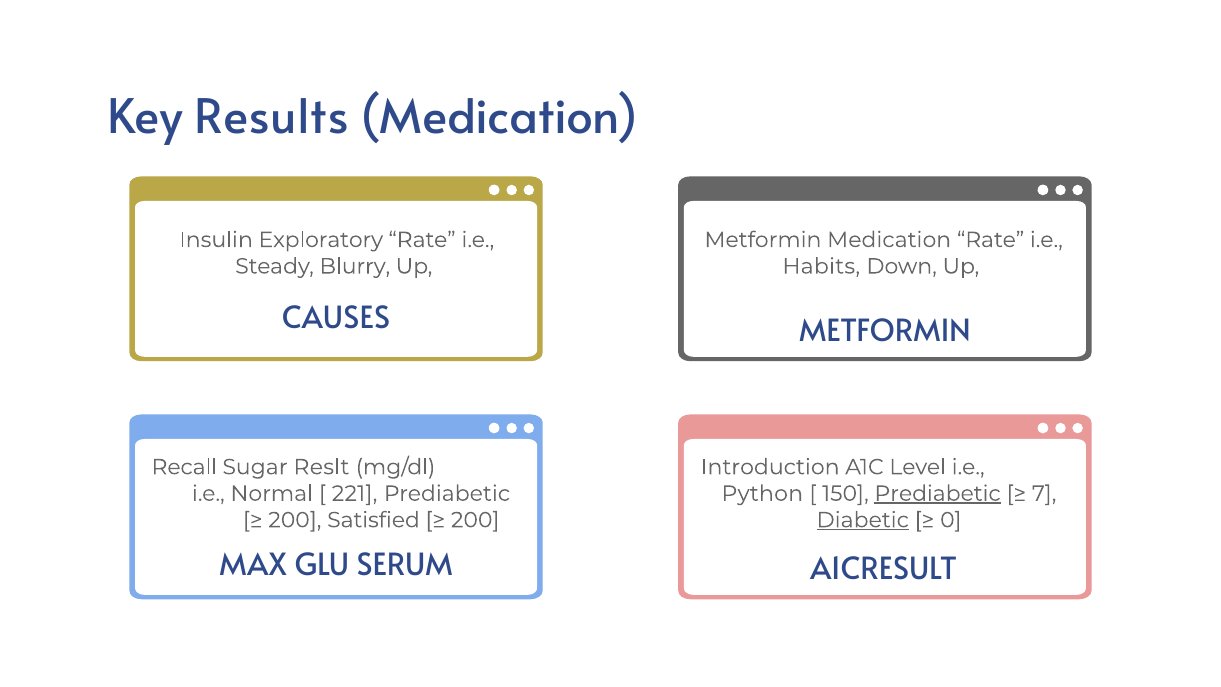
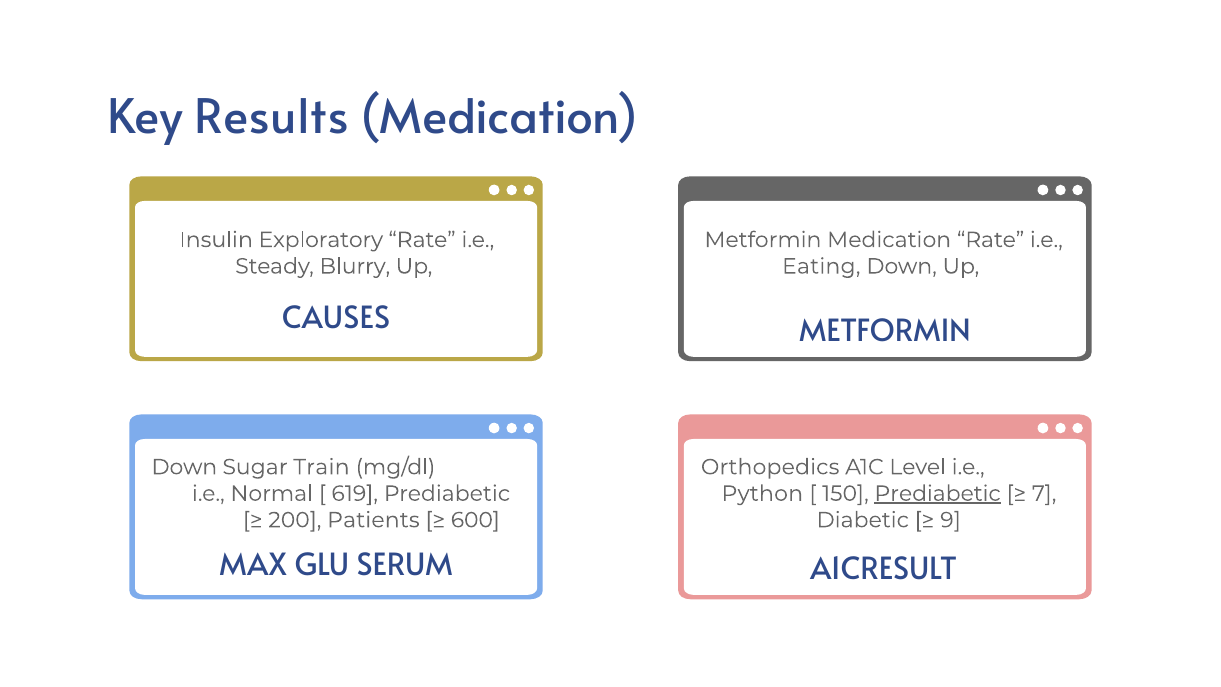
Habits: Habits -> Eating
Recall at (184, 467): Recall -> Down
Reslt: Reslt -> Train
Introduction: Introduction -> Orthopedics
221: 221 -> 619
Satisfied: Satisfied -> Patients
200 at (475, 520): 200 -> 600
Diabetic underline: present -> none
0: 0 -> 9
